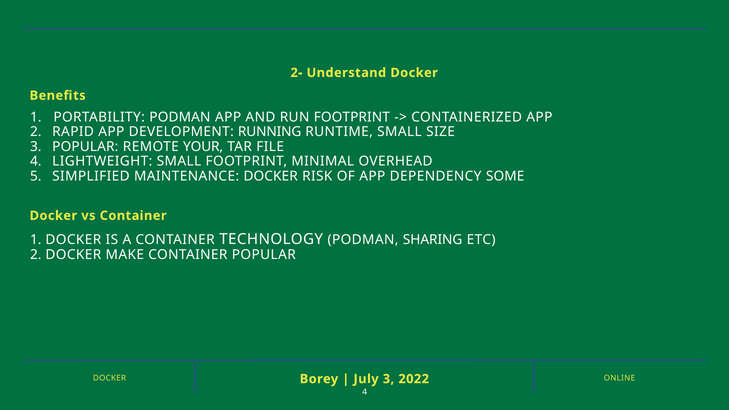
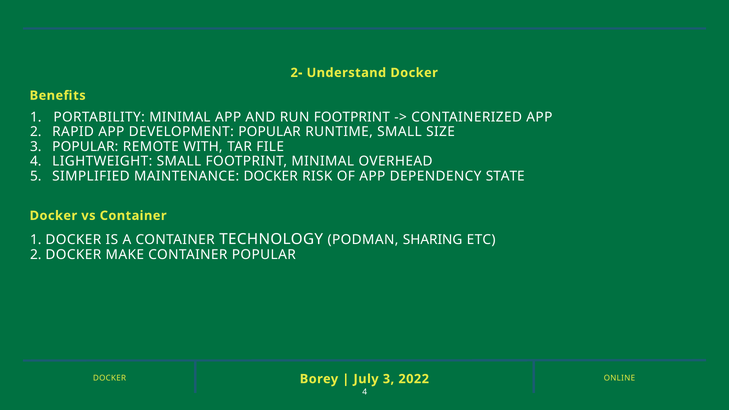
PORTABILITY PODMAN: PODMAN -> MINIMAL
DEVELOPMENT RUNNING: RUNNING -> POPULAR
YOUR: YOUR -> WITH
SOME: SOME -> STATE
